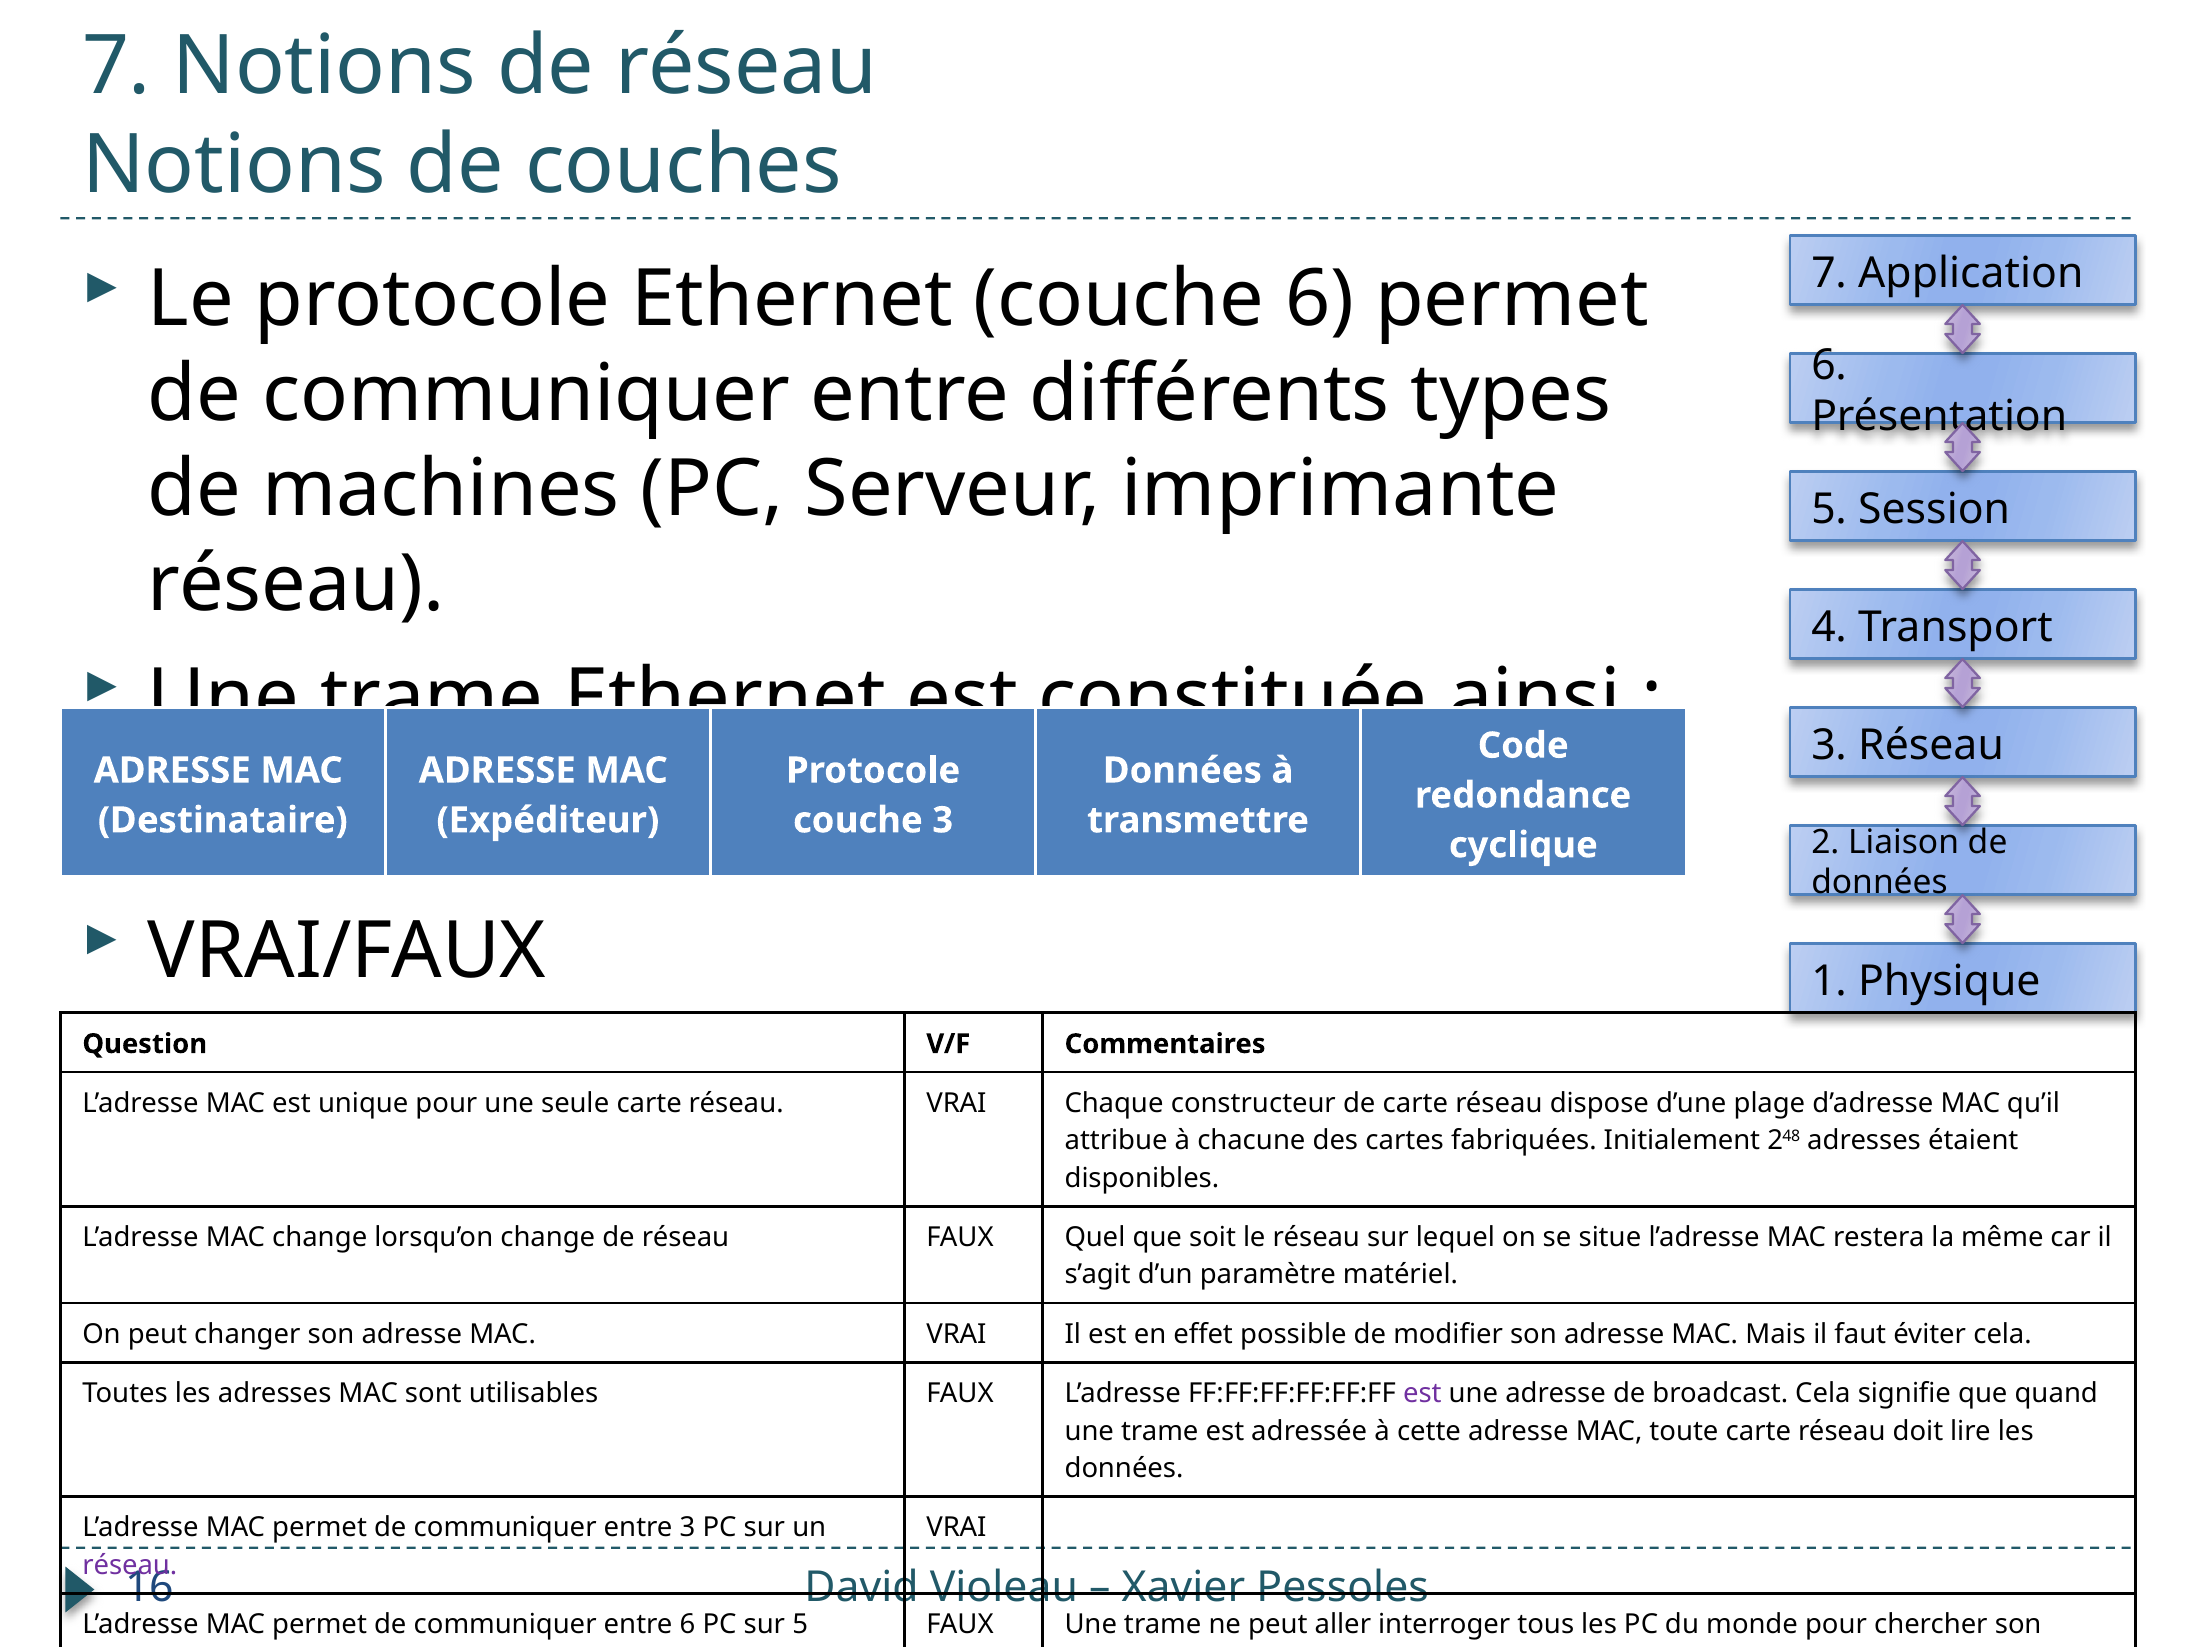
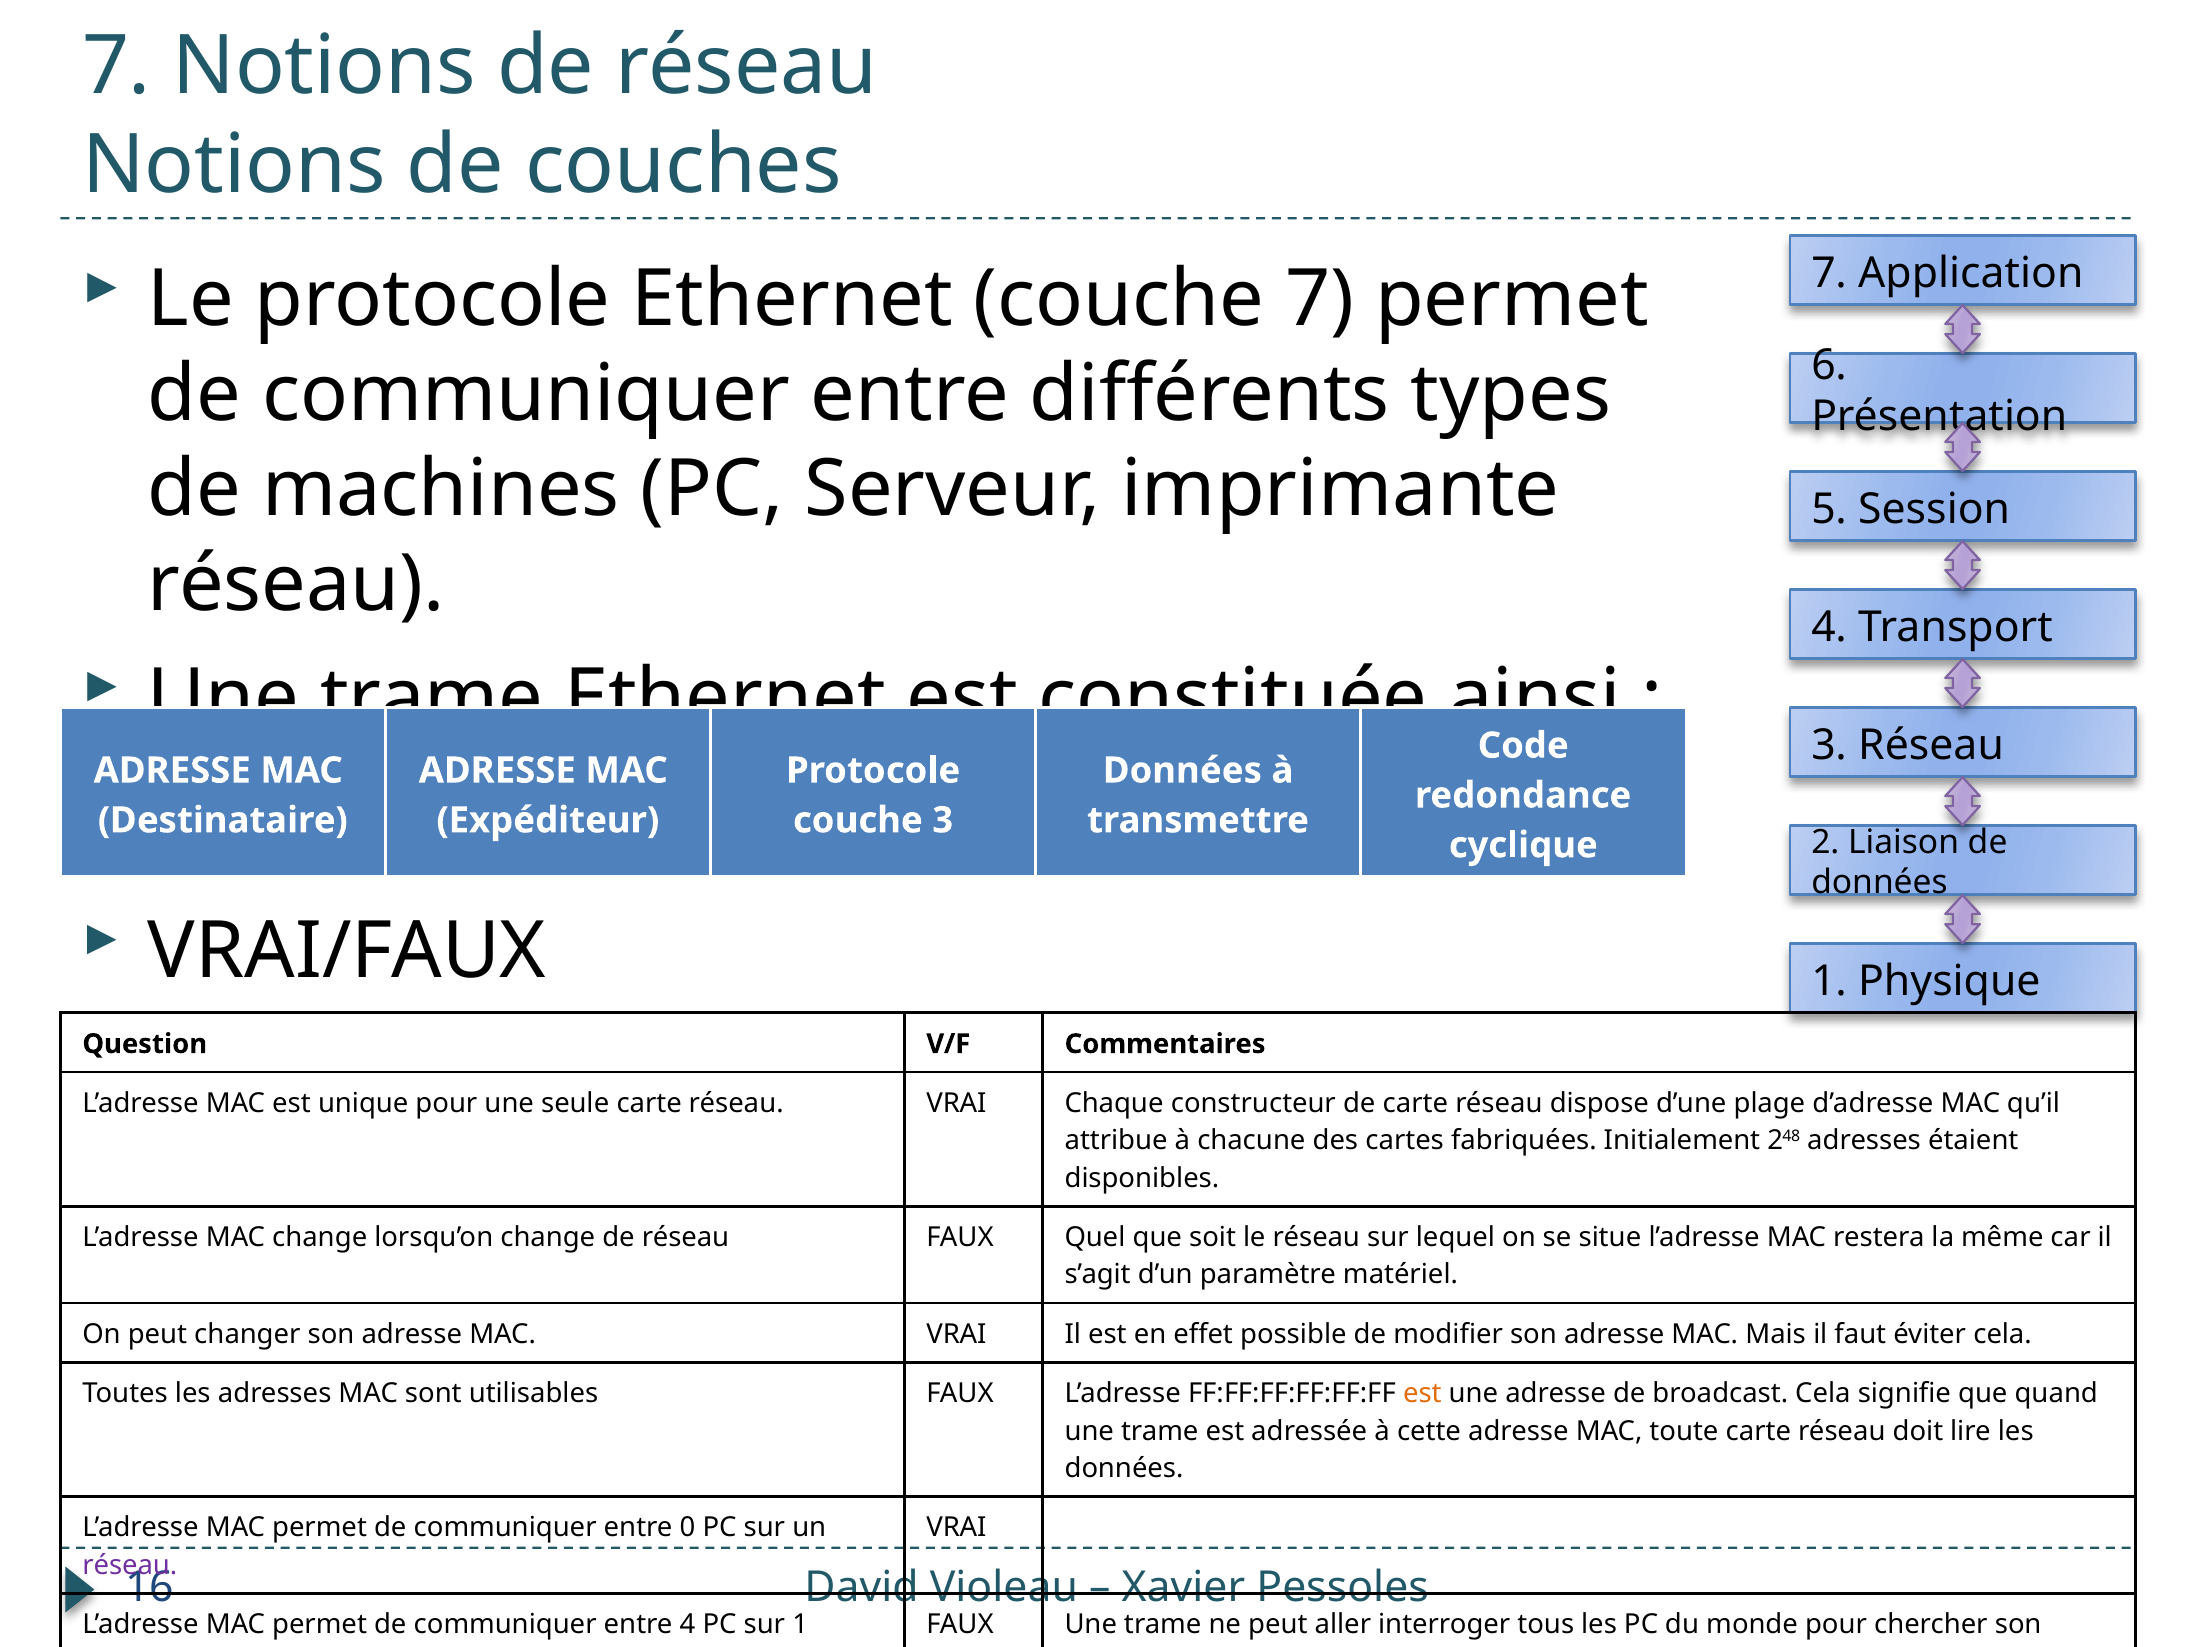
couche 6: 6 -> 7
est at (1422, 1394) colour: purple -> orange
entre 3: 3 -> 0
entre 6: 6 -> 4
sur 5: 5 -> 1
